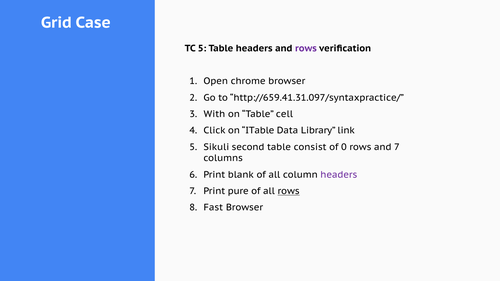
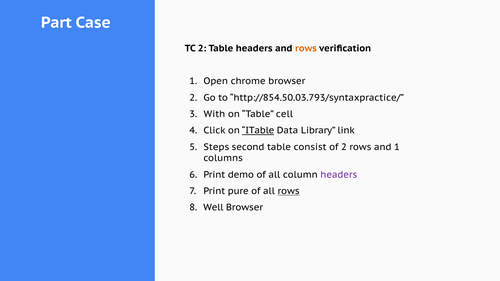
Grid: Grid -> Part
TC 5: 5 -> 2
rows at (306, 48) colour: purple -> orange
http://659.41.31.097/syntaxpractice/: http://659.41.31.097/syntaxpractice/ -> http://854.50.03.793/syntaxpractice/
ITable underline: none -> present
Sikuli: Sikuli -> Steps
of 0: 0 -> 2
and 7: 7 -> 1
blank: blank -> demo
Fast: Fast -> Well
